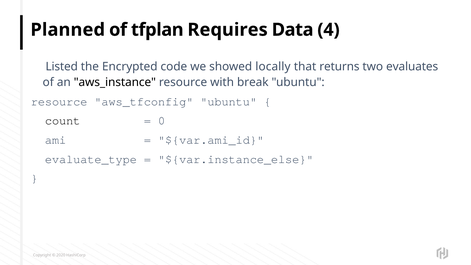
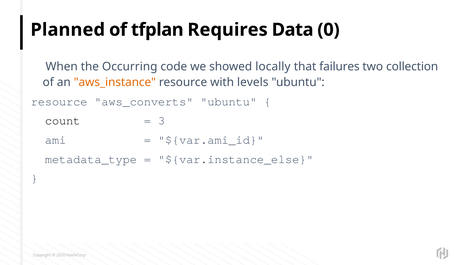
4: 4 -> 0
Listed: Listed -> When
Encrypted: Encrypted -> Occurring
returns: returns -> failures
evaluates: evaluates -> collection
aws_instance colour: black -> orange
break: break -> levels
aws_tfconfig: aws_tfconfig -> aws_converts
0: 0 -> 3
evaluate_type: evaluate_type -> metadata_type
